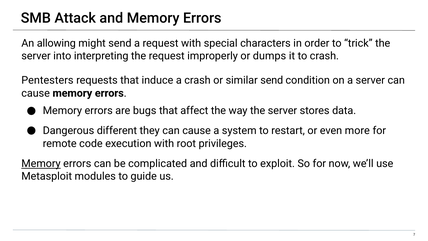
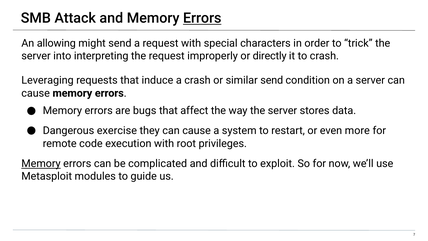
Errors at (202, 18) underline: none -> present
dumps: dumps -> directly
Pentesters: Pentesters -> Leveraging
different: different -> exercise
